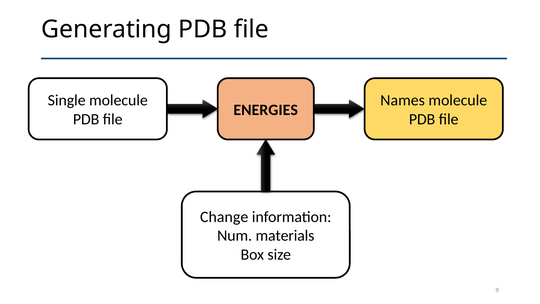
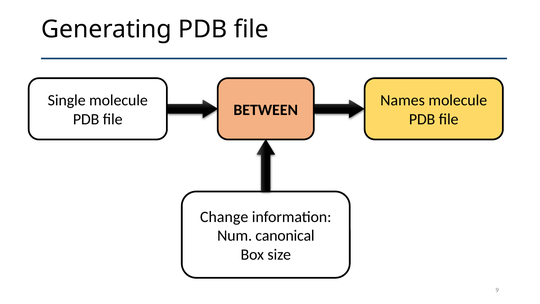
ENERGIES: ENERGIES -> BETWEEN
materials: materials -> canonical
